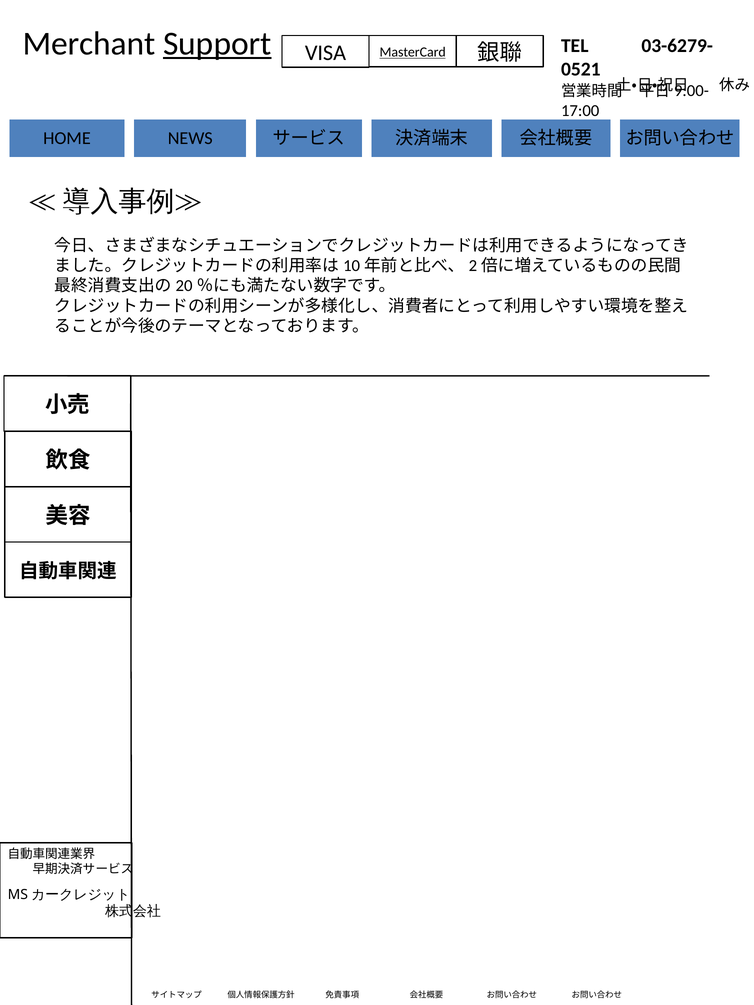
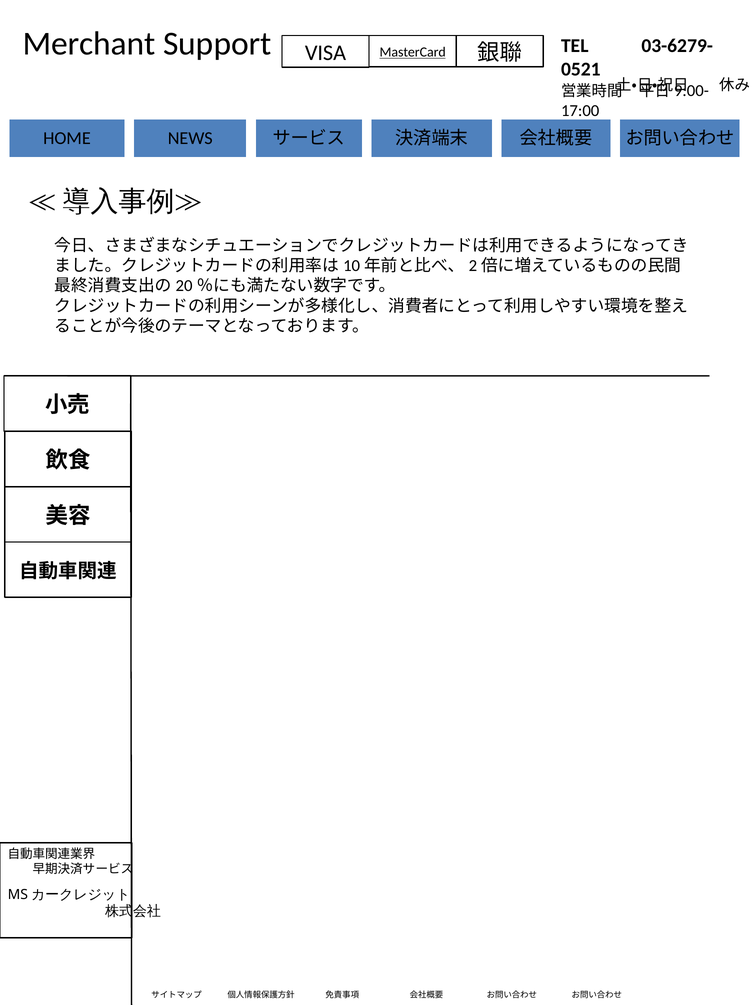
Support underline: present -> none
